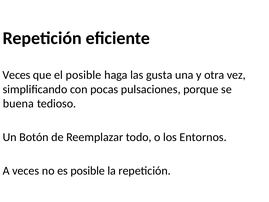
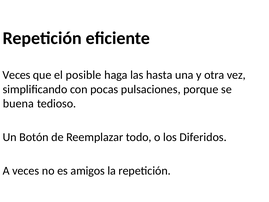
gusta: gusta -> hasta
Entornos: Entornos -> Diferidos
es posible: posible -> amigos
